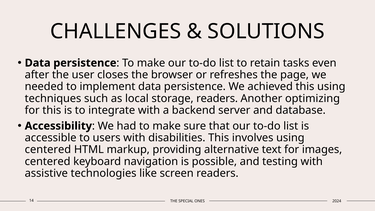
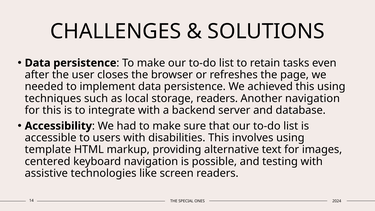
Another optimizing: optimizing -> navigation
centered at (48, 150): centered -> template
